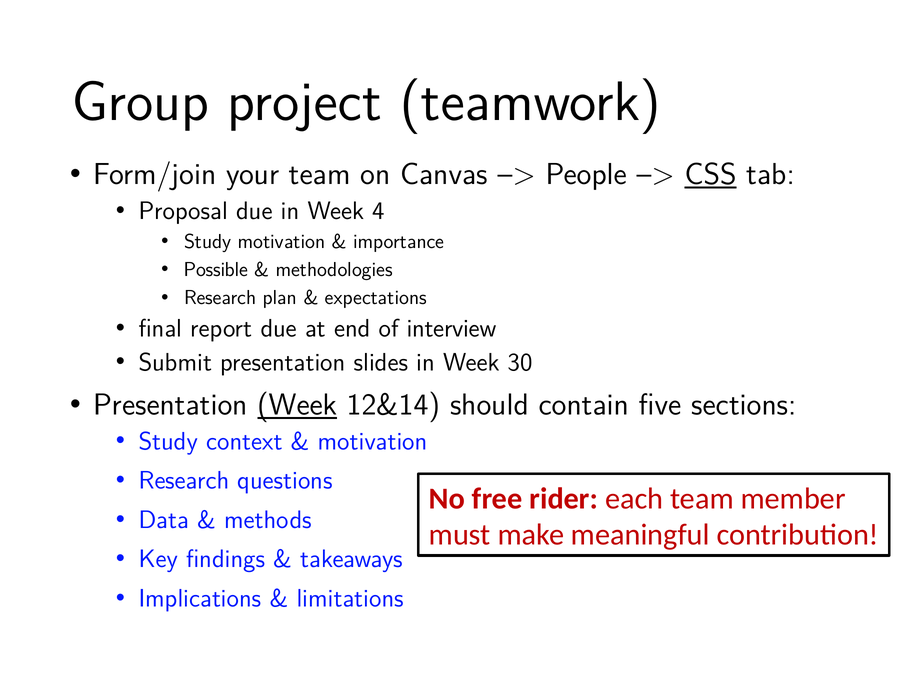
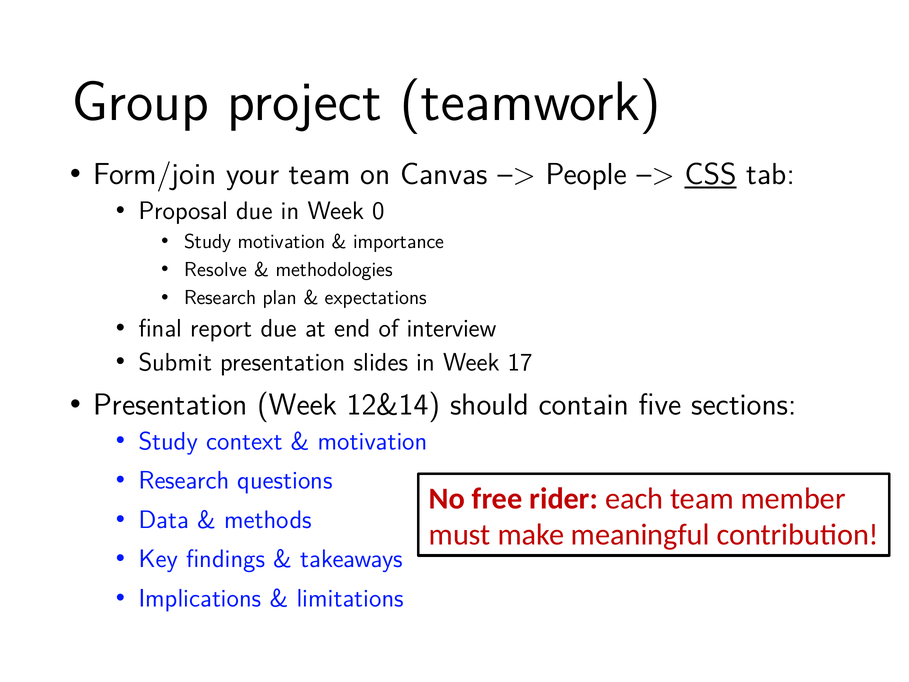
4: 4 -> 0
Possible: Possible -> Resolve
30: 30 -> 17
Week at (297, 405) underline: present -> none
